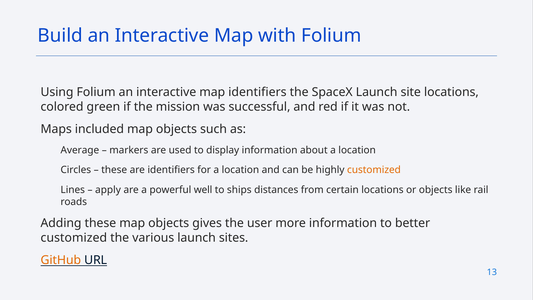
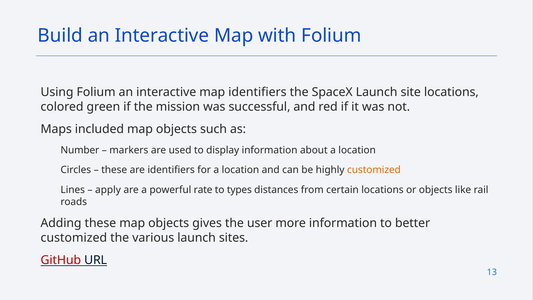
Average: Average -> Number
well: well -> rate
ships: ships -> types
GitHub colour: orange -> red
